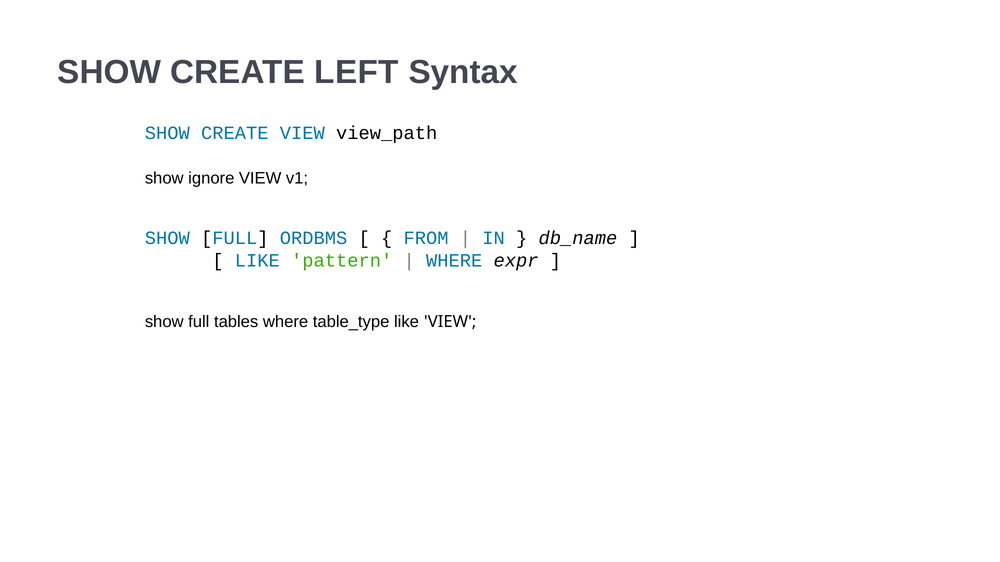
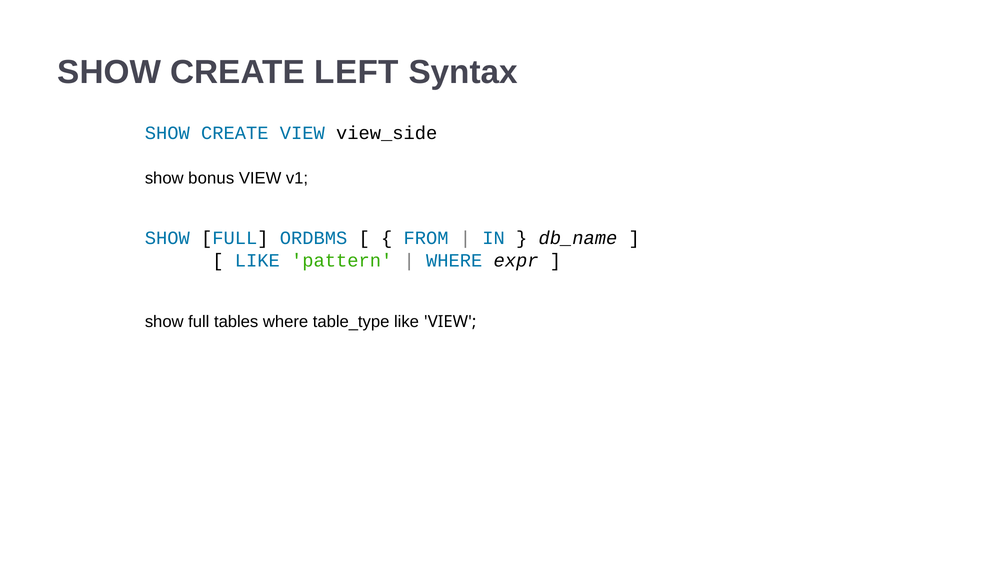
view_path: view_path -> view_side
ignore: ignore -> bonus
